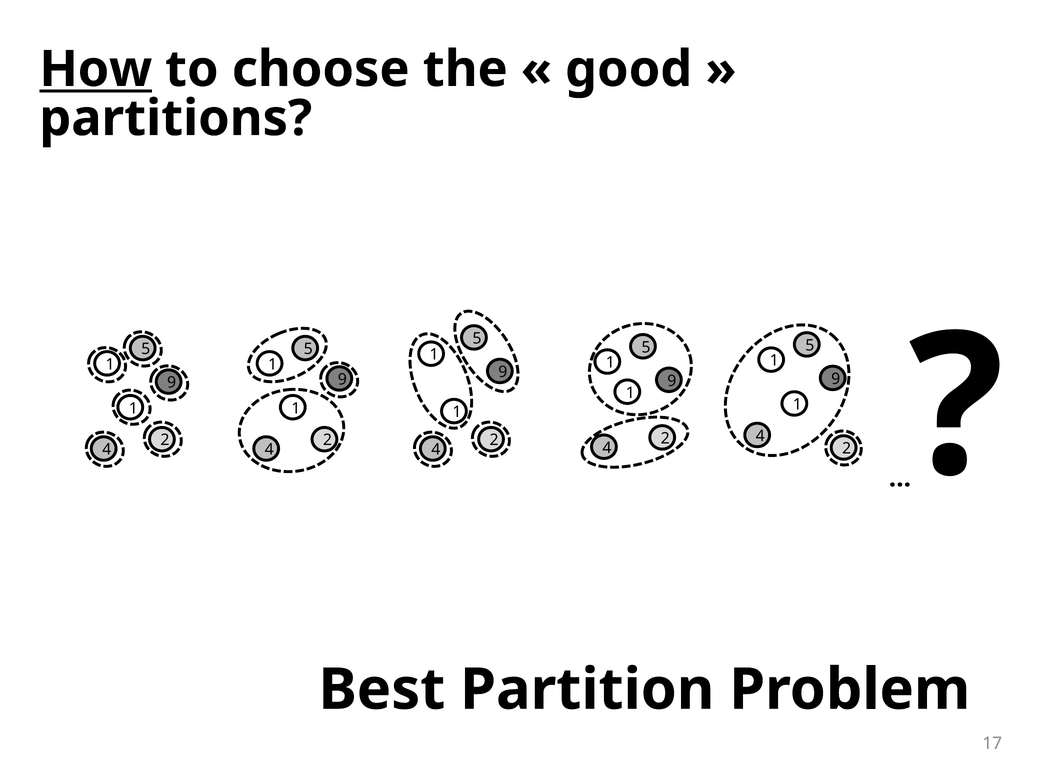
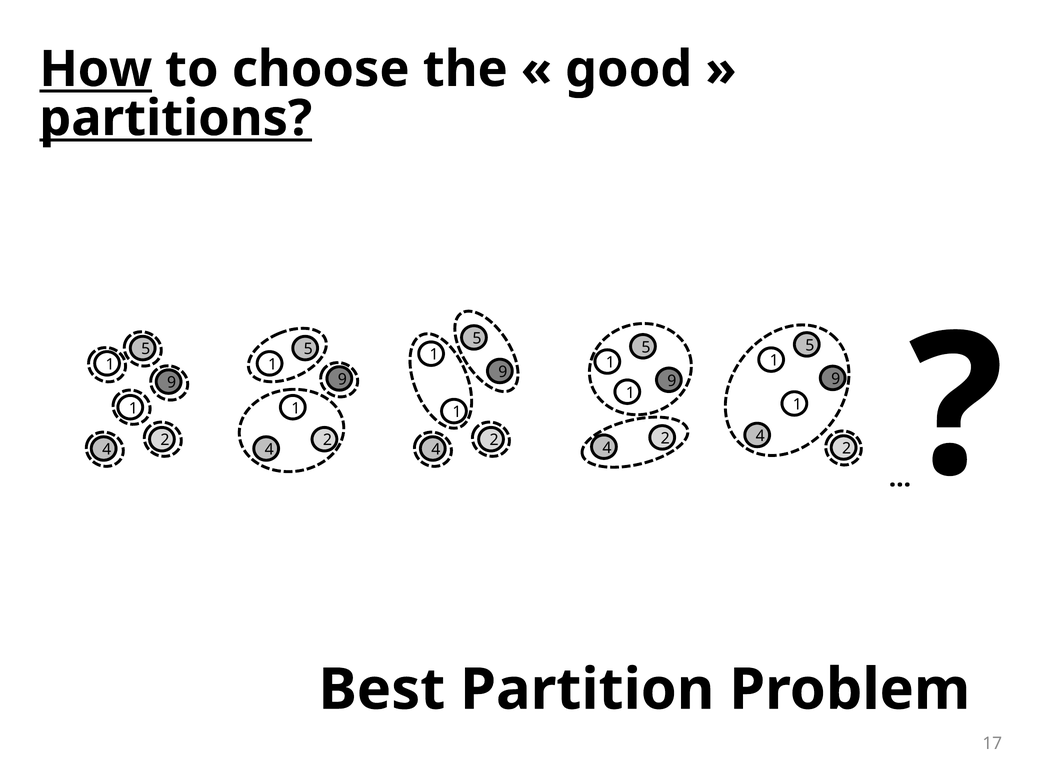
partitions underline: none -> present
